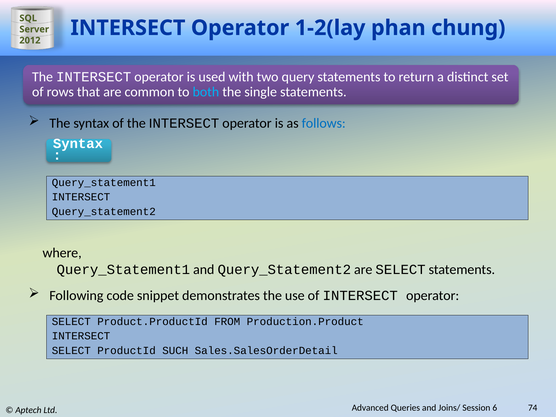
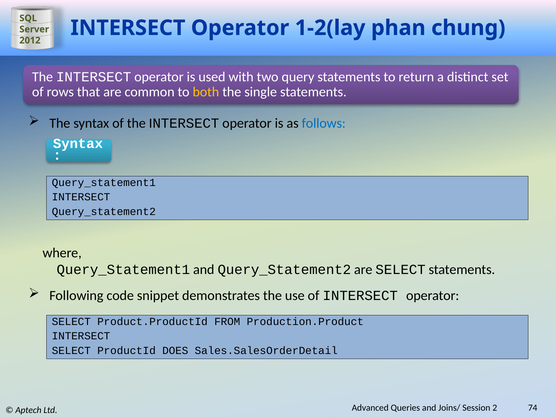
both colour: light blue -> yellow
SUCH: SUCH -> DOES
6: 6 -> 2
